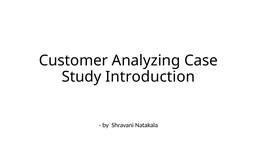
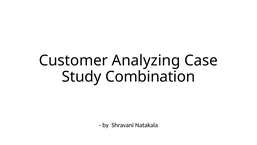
Introduction: Introduction -> Combination
